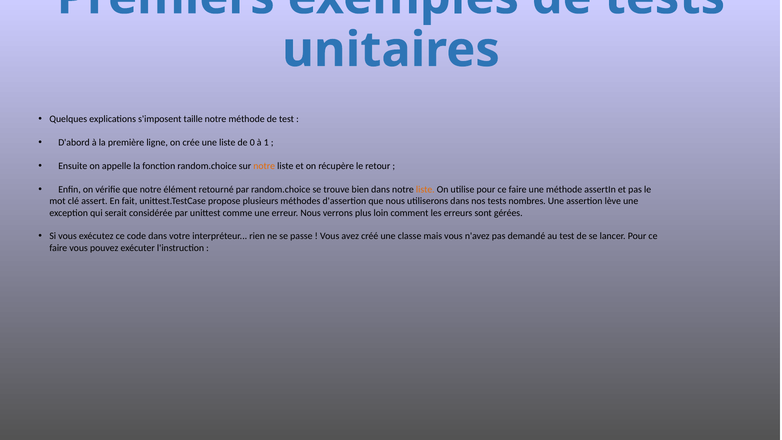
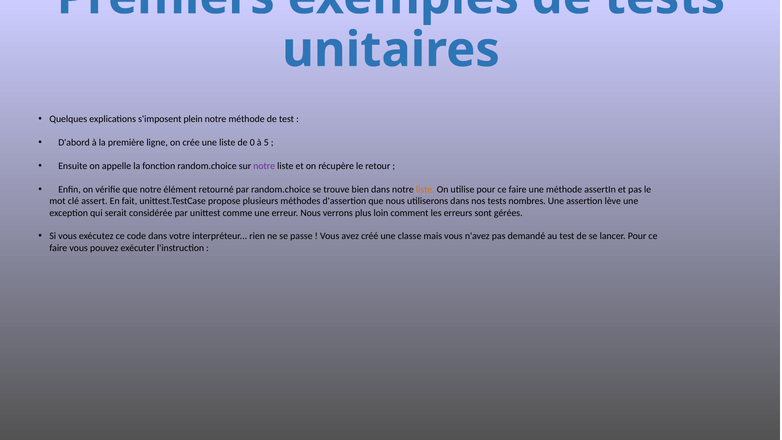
taille: taille -> plein
1: 1 -> 5
notre at (264, 166) colour: orange -> purple
